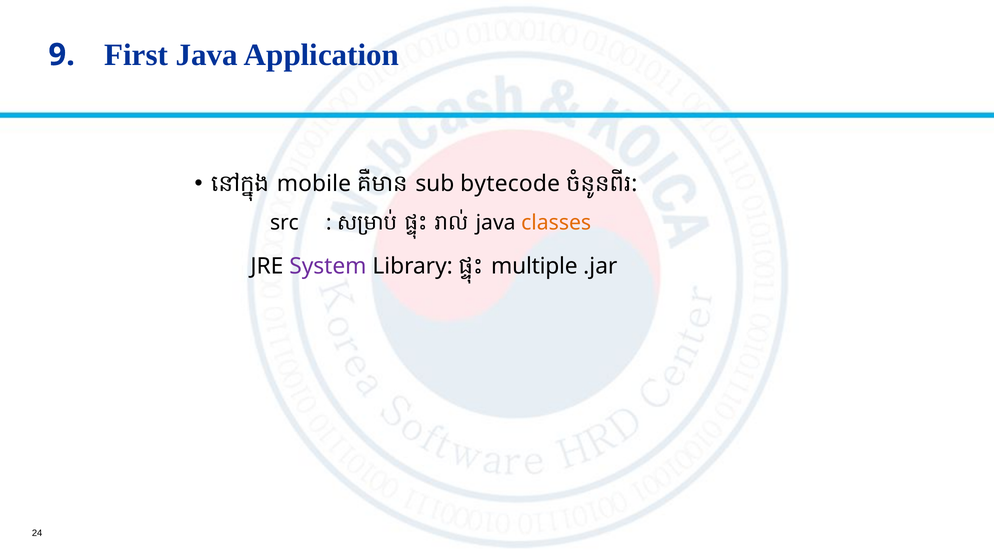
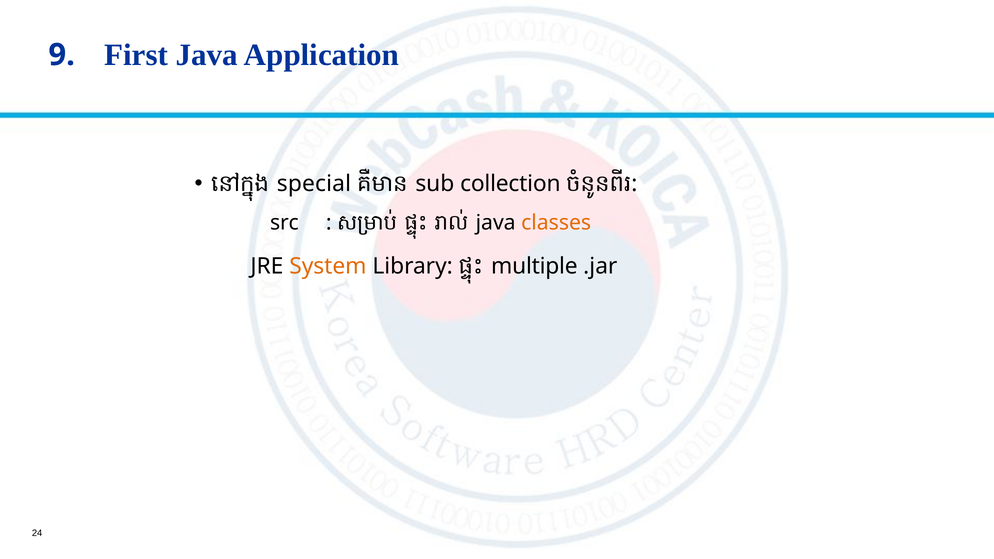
mobile: mobile -> special
bytecode: bytecode -> collection
System colour: purple -> orange
